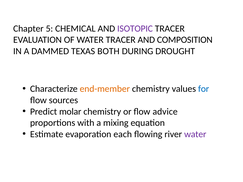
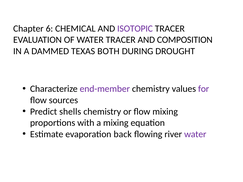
5: 5 -> 6
end-member colour: orange -> purple
for colour: blue -> purple
molar: molar -> shells
flow advice: advice -> mixing
each: each -> back
